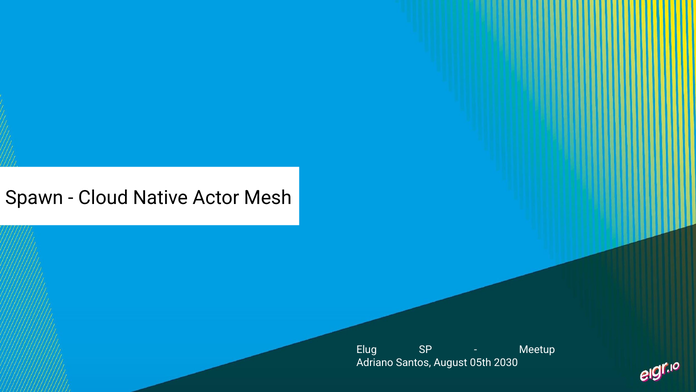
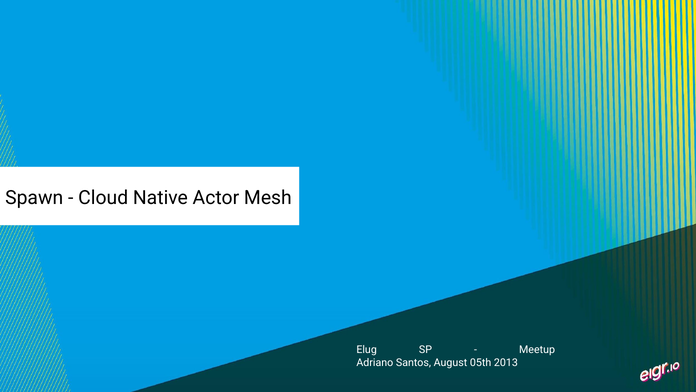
2030: 2030 -> 2013
